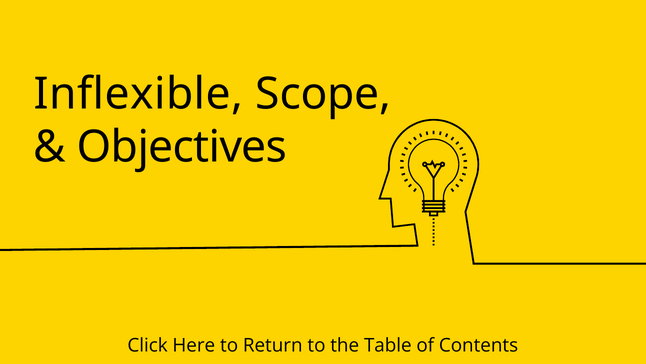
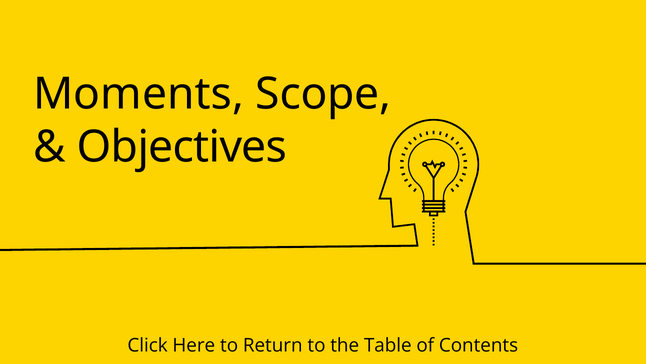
Inflexible: Inflexible -> Moments
